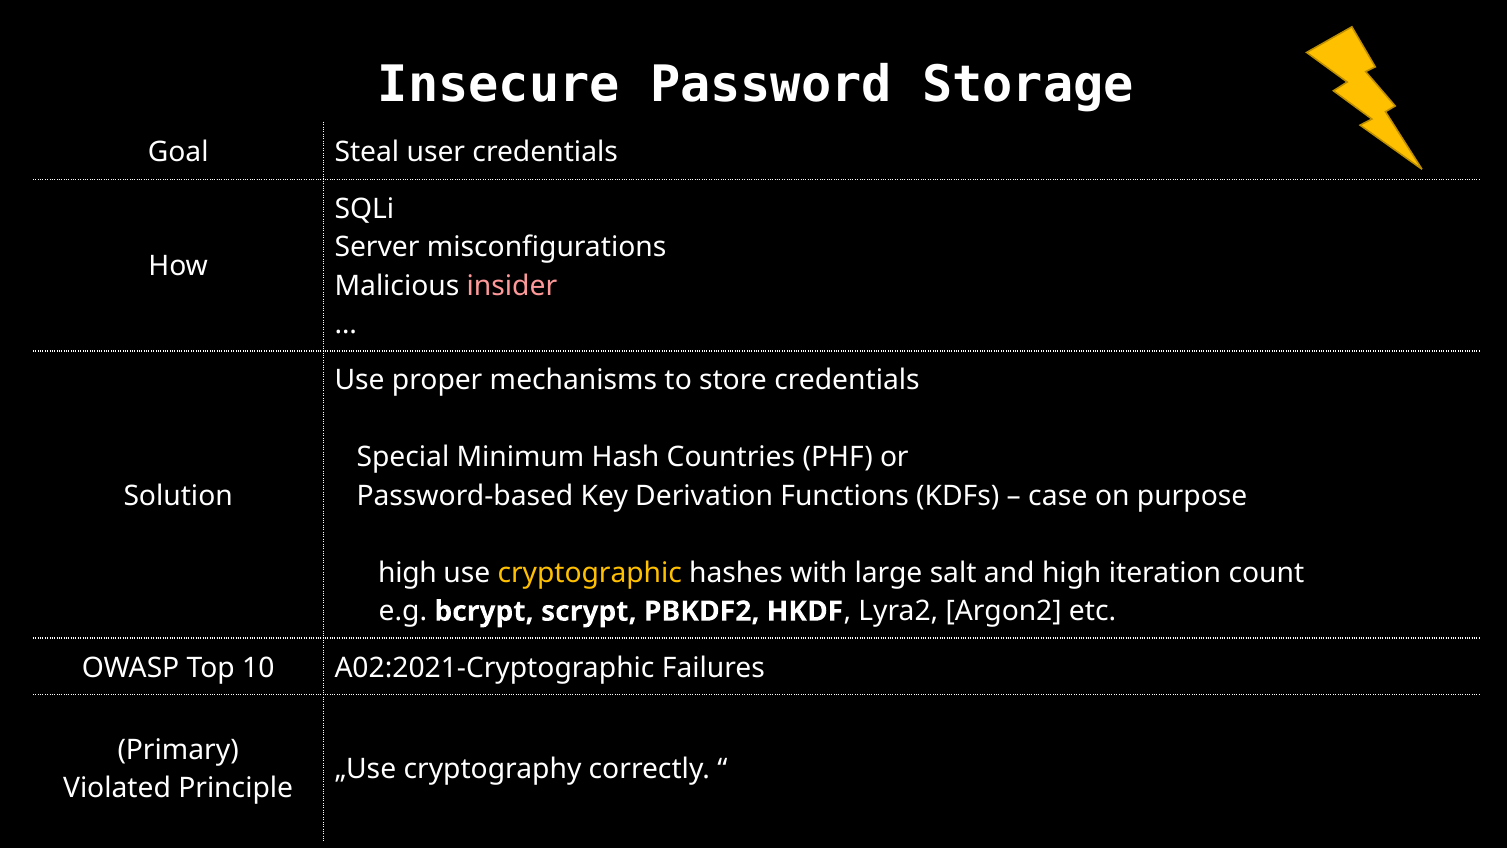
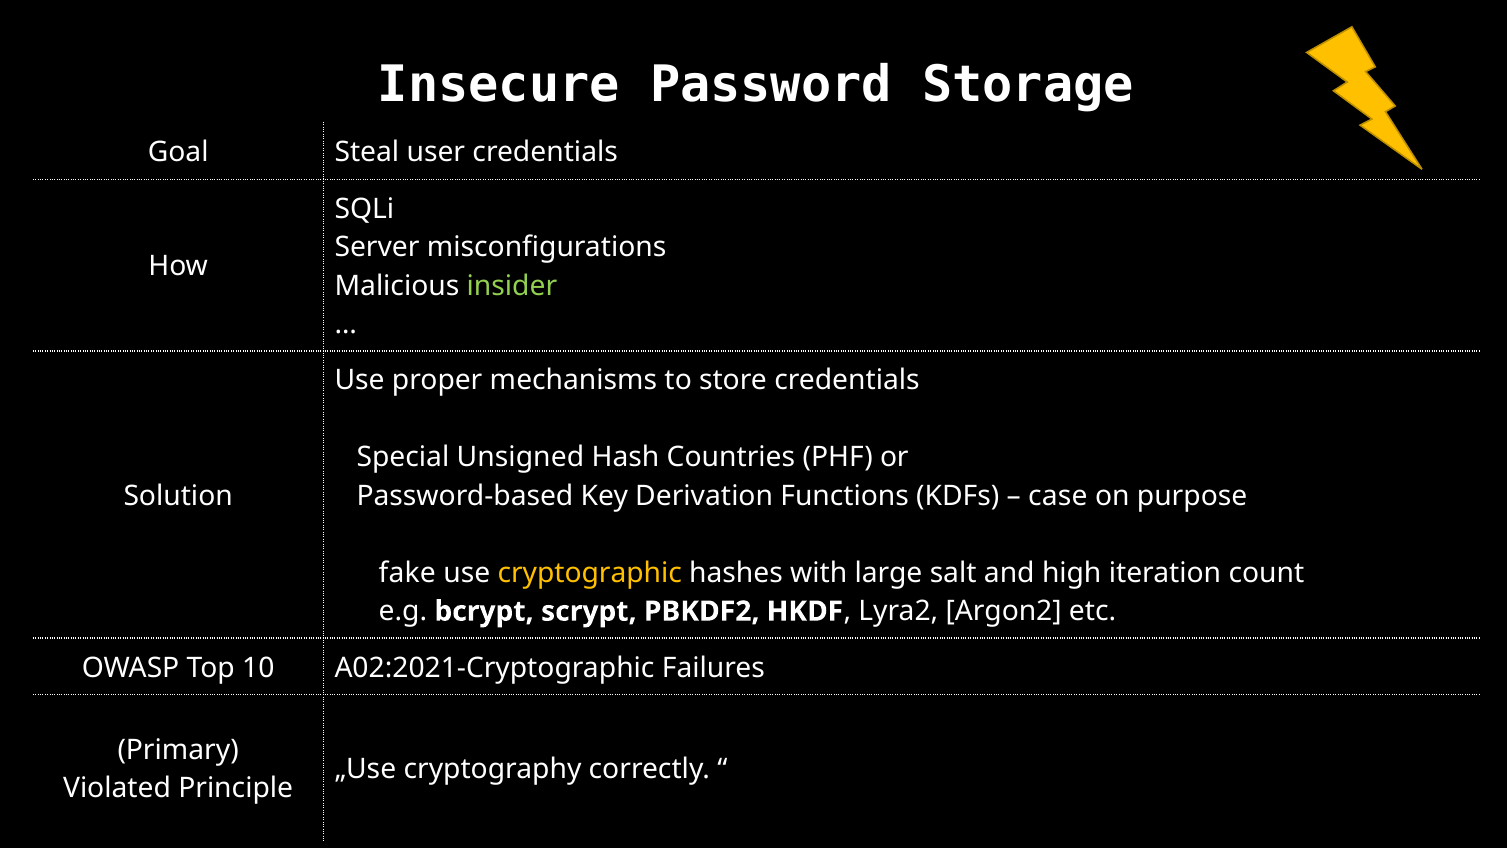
insider colour: pink -> light green
Minimum: Minimum -> Unsigned
high at (407, 573): high -> fake
